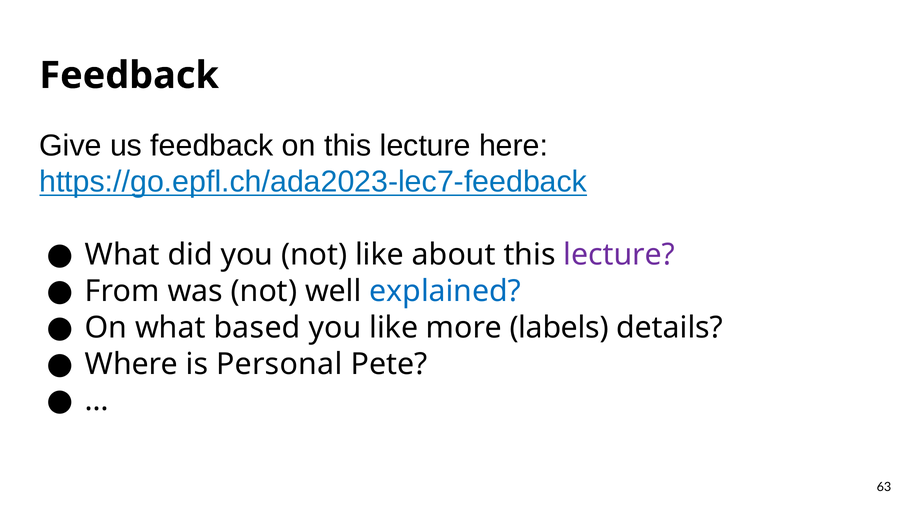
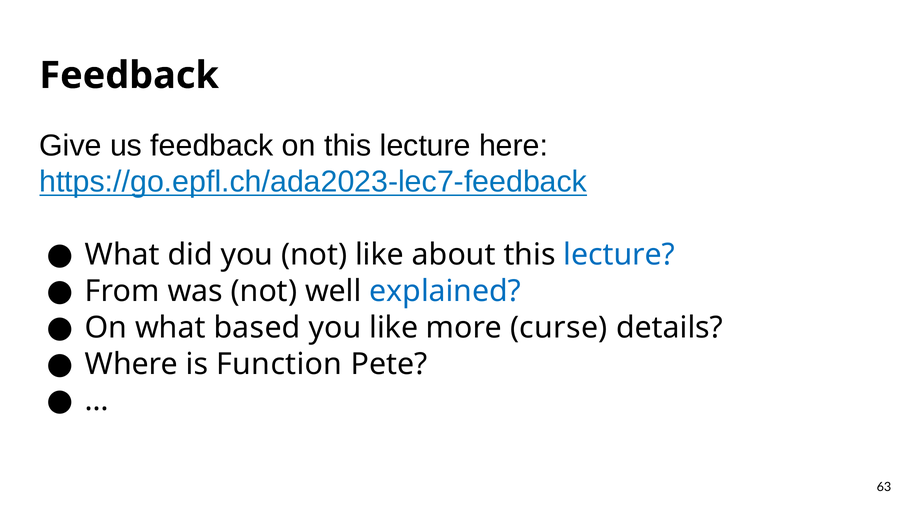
lecture at (619, 255) colour: purple -> blue
labels: labels -> curse
Personal: Personal -> Function
